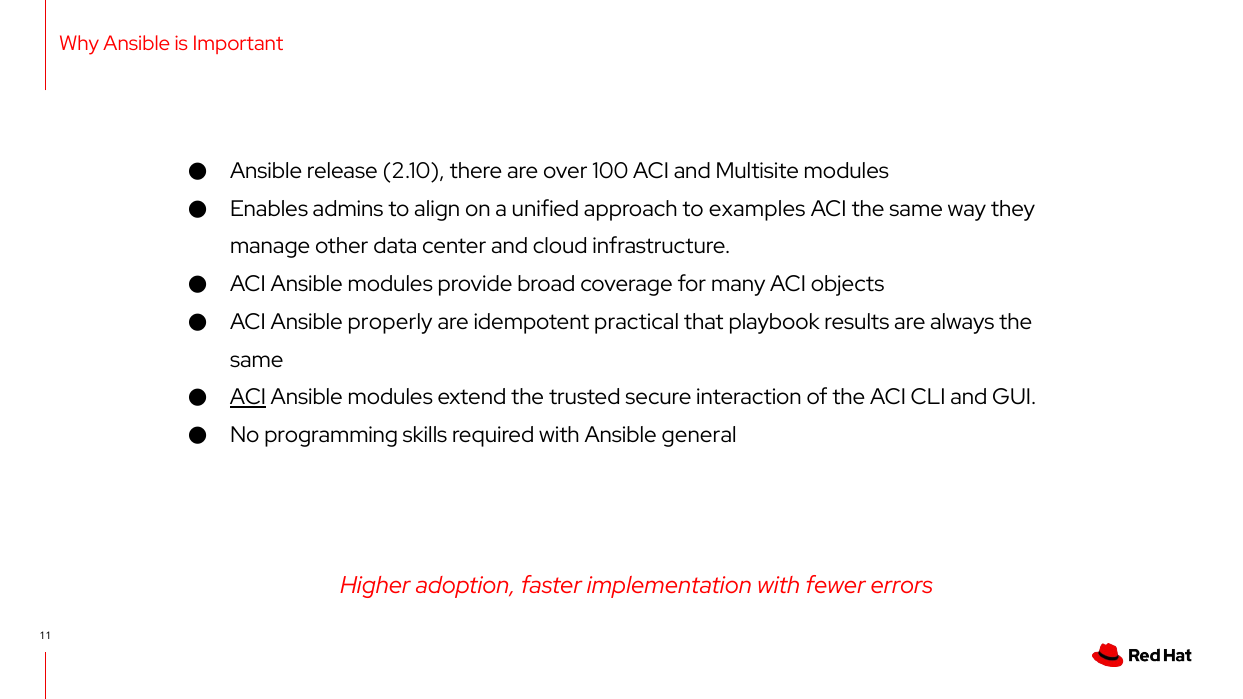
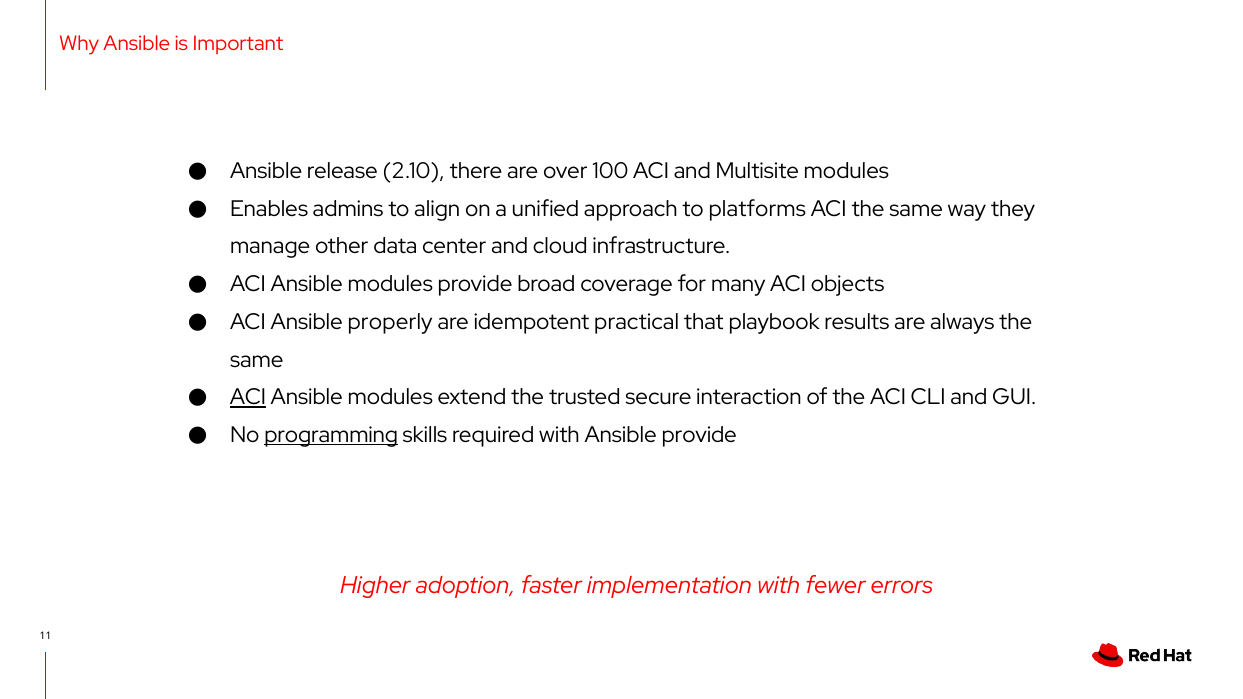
examples: examples -> platforms
programming underline: none -> present
Ansible general: general -> provide
